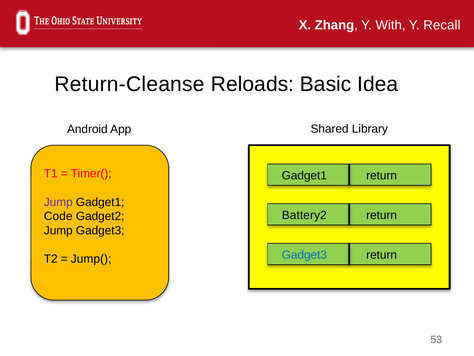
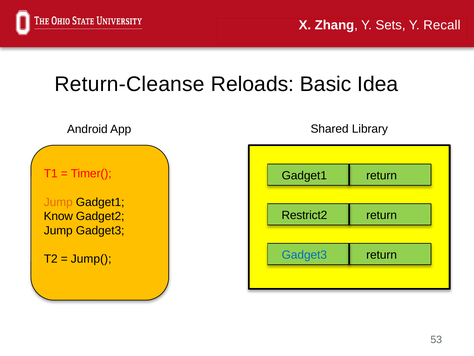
With: With -> Sets
Jump at (58, 202) colour: purple -> orange
Battery2: Battery2 -> Restrict2
Code: Code -> Know
